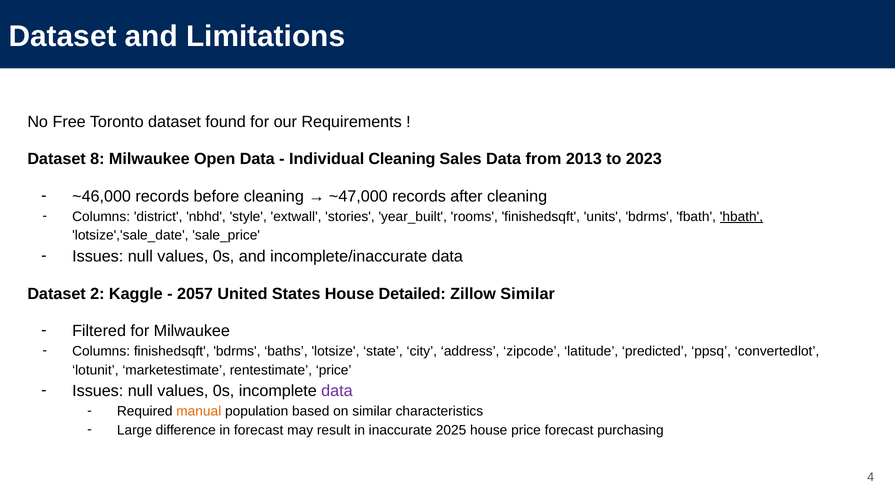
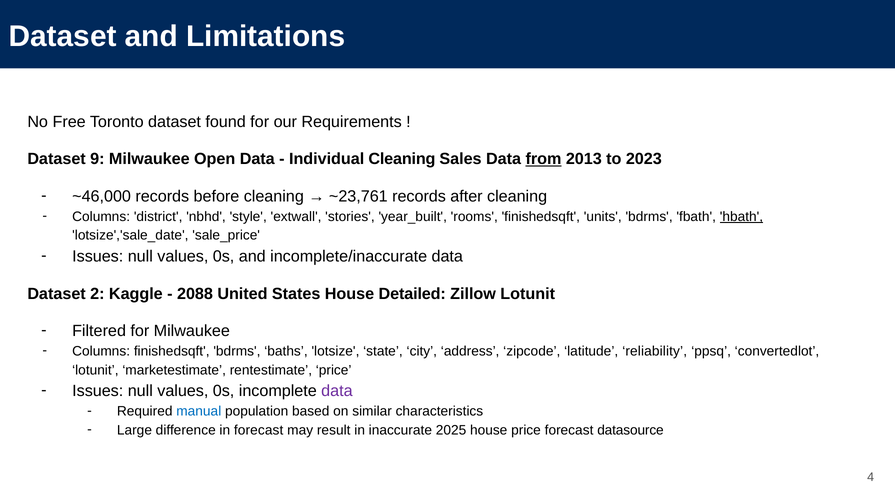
8: 8 -> 9
from underline: none -> present
~47,000: ~47,000 -> ~23,761
2057: 2057 -> 2088
Zillow Similar: Similar -> Lotunit
predicted: predicted -> reliability
manual colour: orange -> blue
purchasing: purchasing -> datasource
